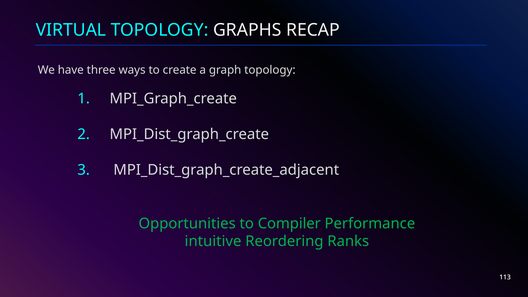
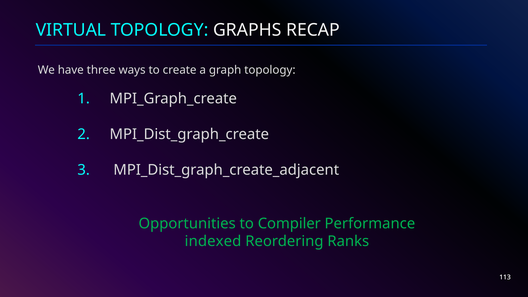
intuitive: intuitive -> indexed
